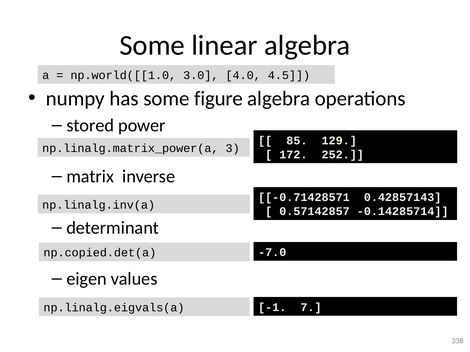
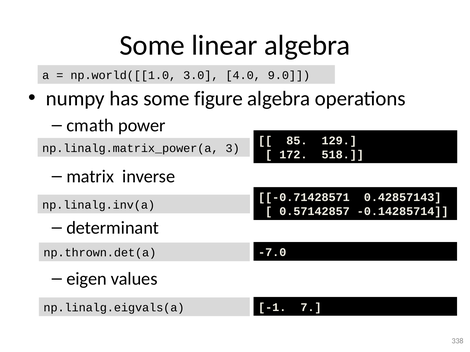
4.5: 4.5 -> 9.0
stored: stored -> cmath
252: 252 -> 518
np.copied.det(a: np.copied.det(a -> np.thrown.det(a
